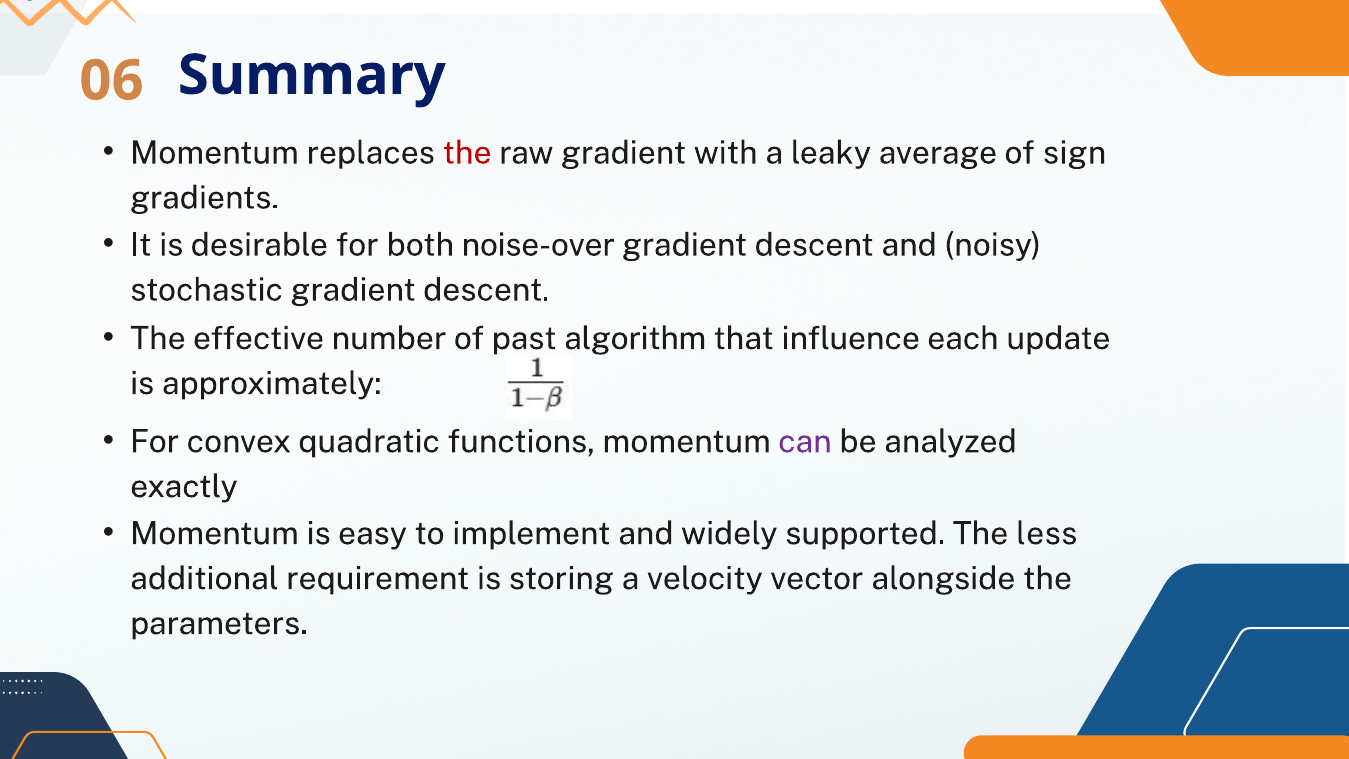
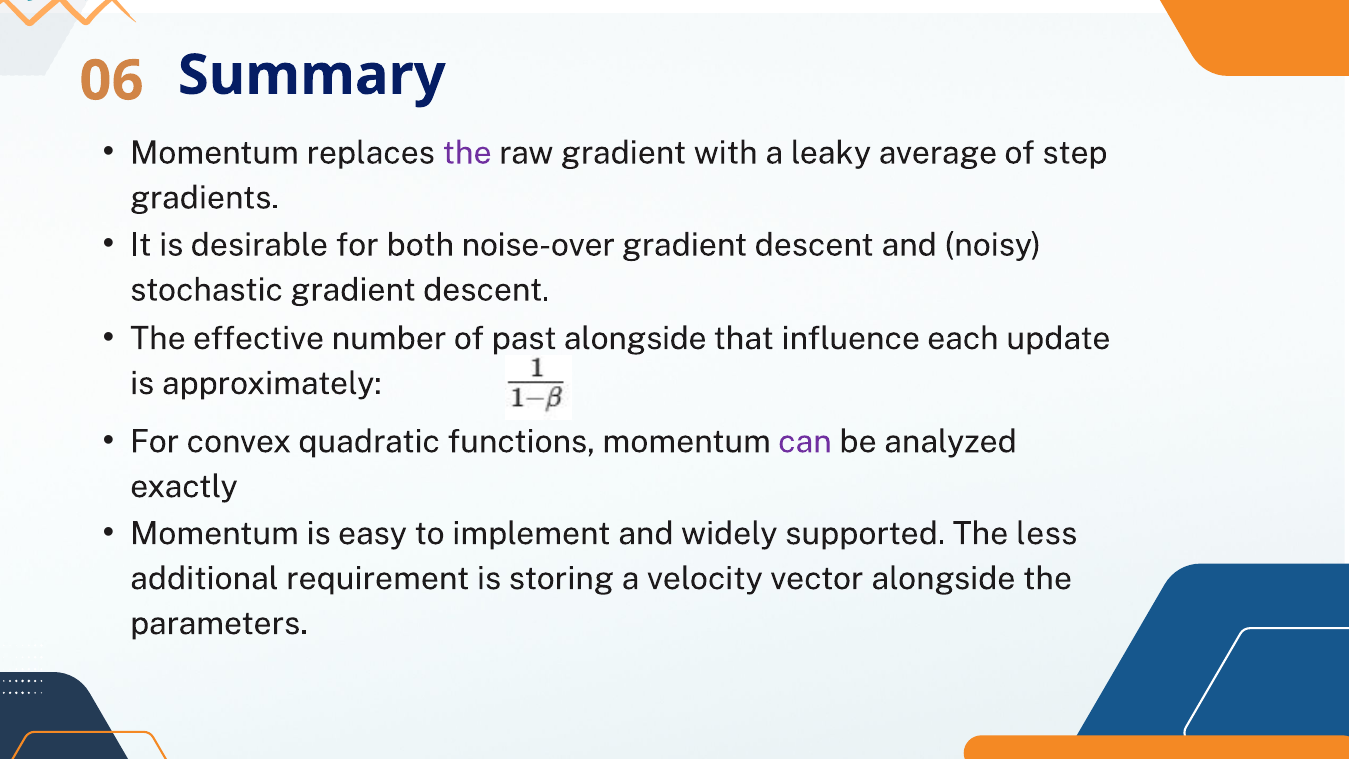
the at (467, 153) colour: red -> purple
sign: sign -> step
past algorithm: algorithm -> alongside
